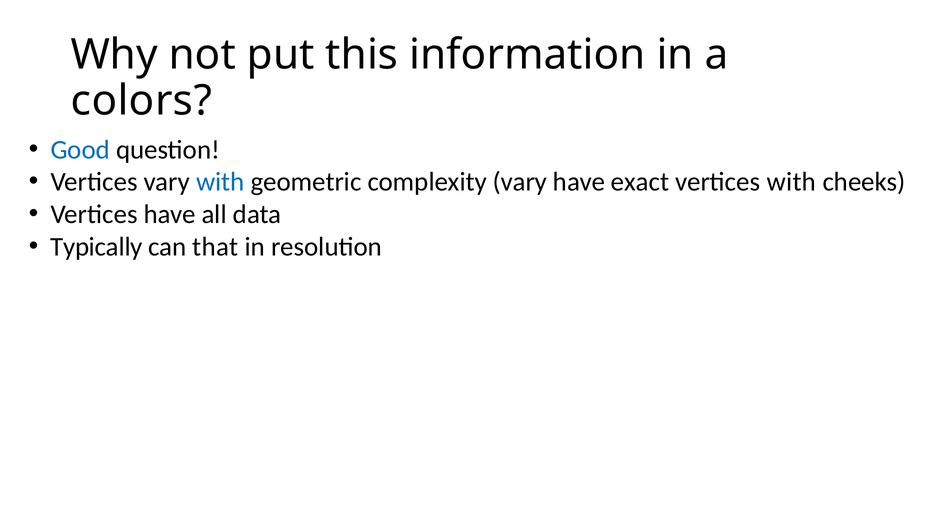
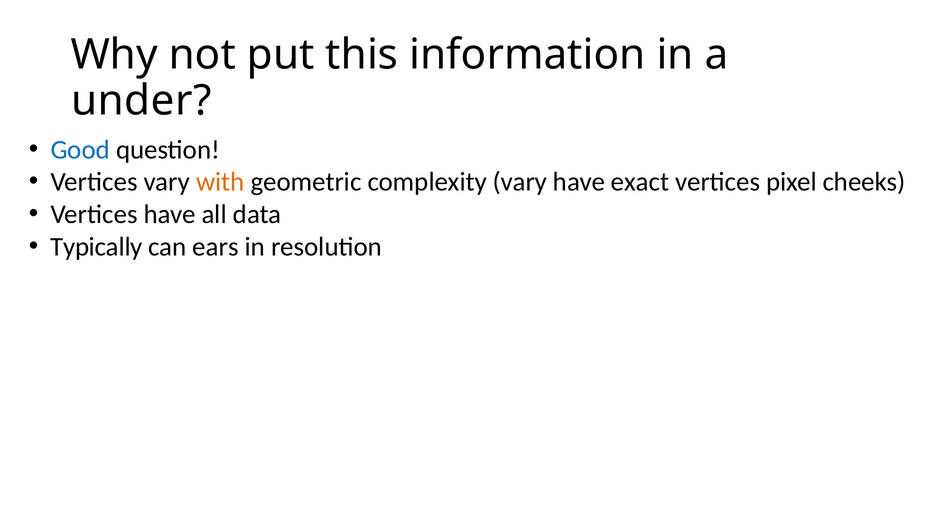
colors: colors -> under
with at (220, 182) colour: blue -> orange
vertices with: with -> pixel
that: that -> ears
